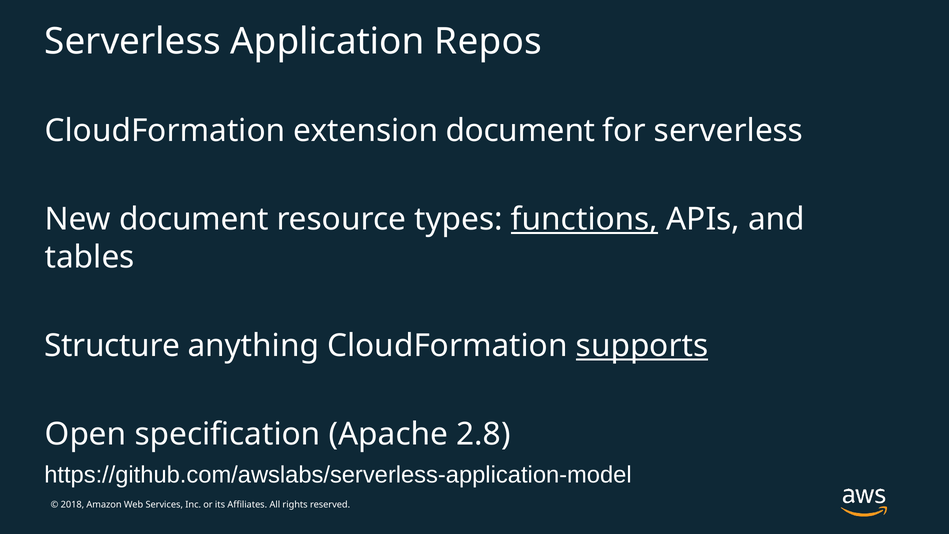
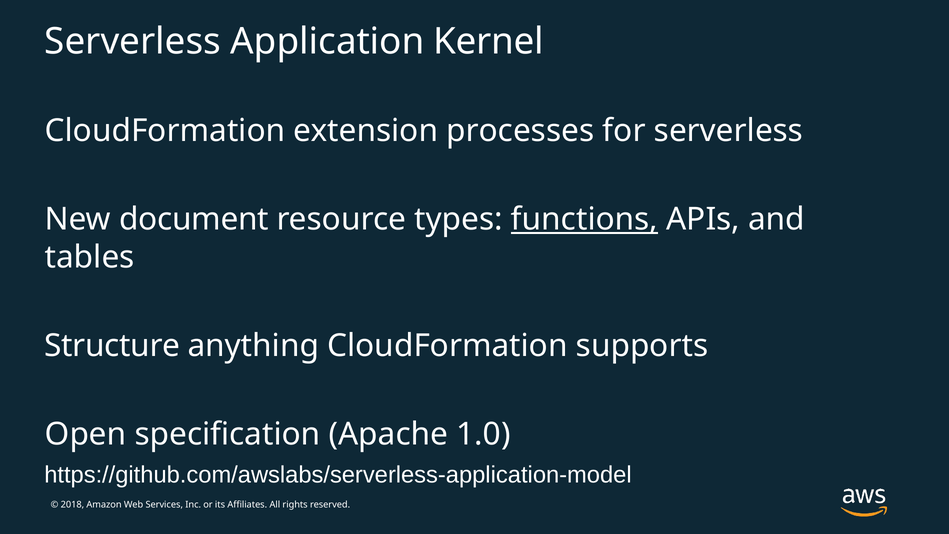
Repos: Repos -> Kernel
extension document: document -> processes
supports underline: present -> none
2.8: 2.8 -> 1.0
